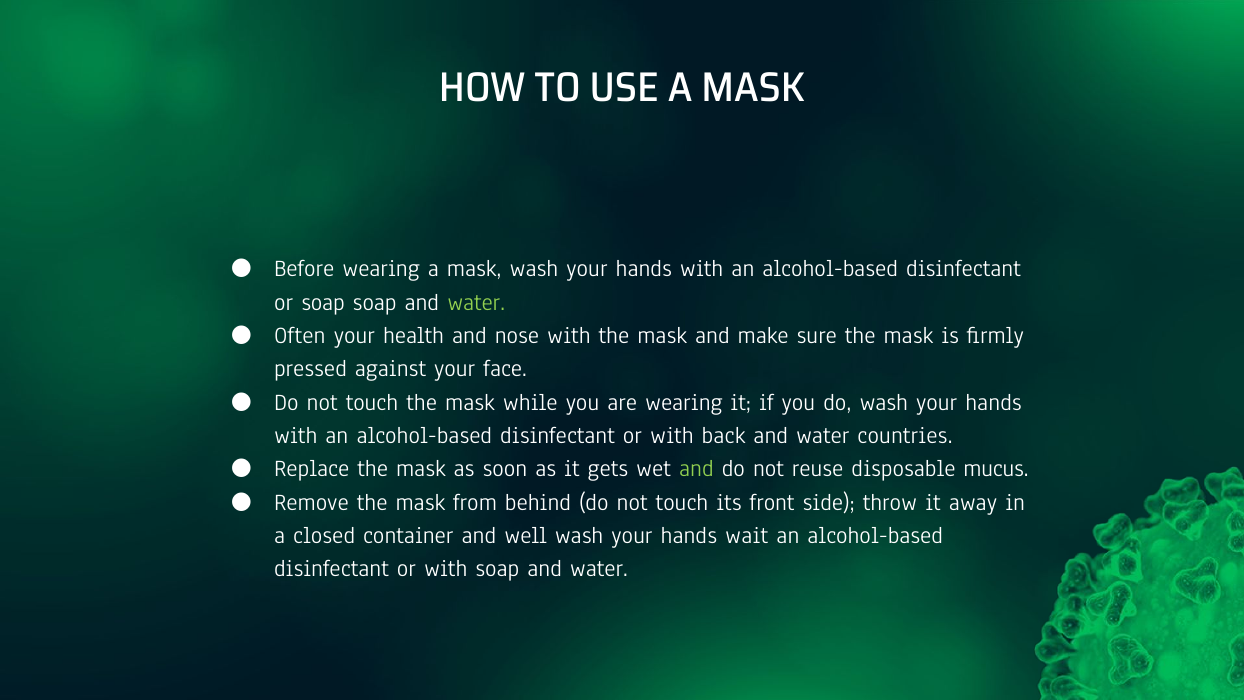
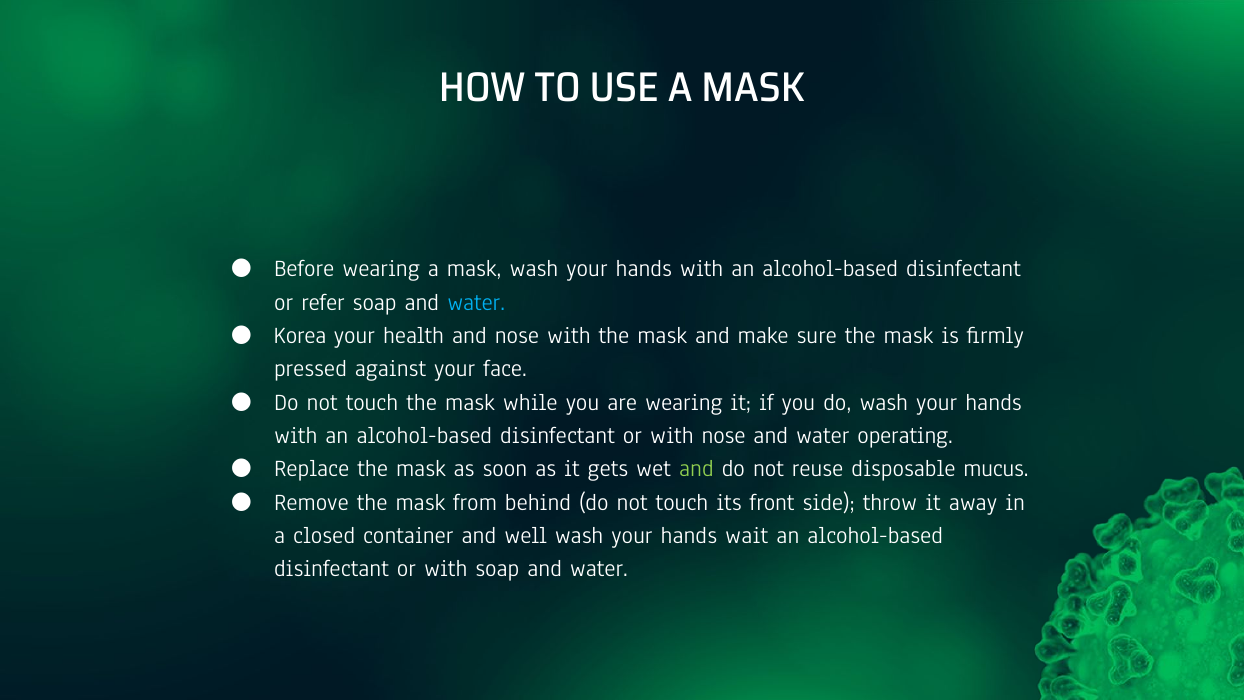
or soap: soap -> refer
water at (476, 302) colour: light green -> light blue
Often: Often -> Korea
with back: back -> nose
countries: countries -> operating
